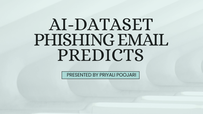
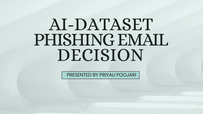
PREDICTS: PREDICTS -> DECISION
